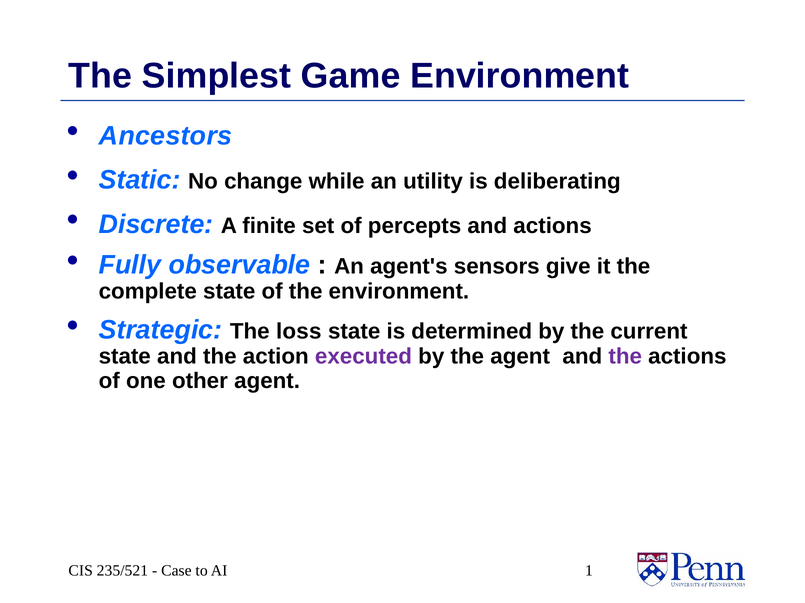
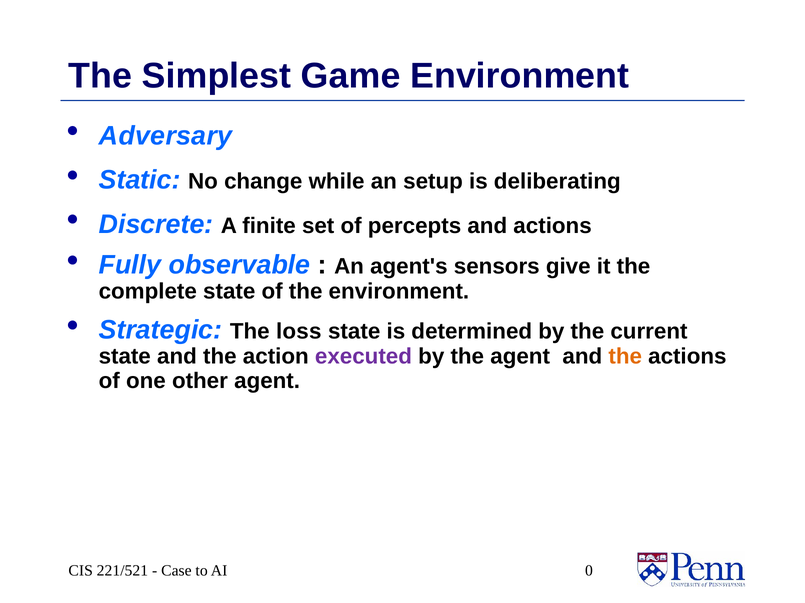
Ancestors: Ancestors -> Adversary
utility: utility -> setup
the at (625, 357) colour: purple -> orange
235/521: 235/521 -> 221/521
1: 1 -> 0
